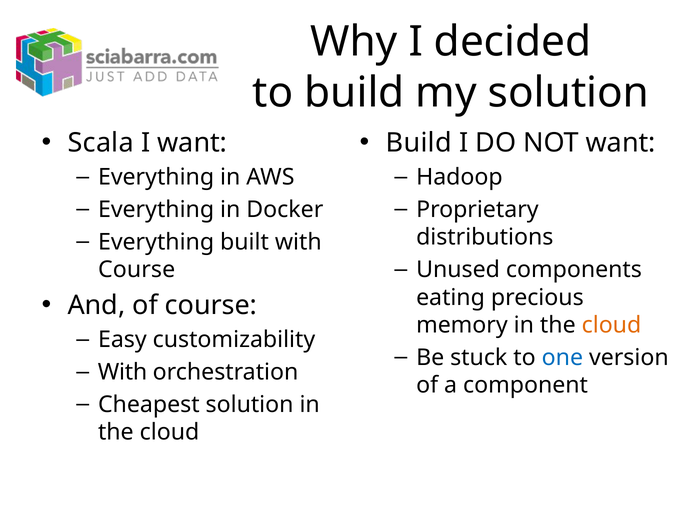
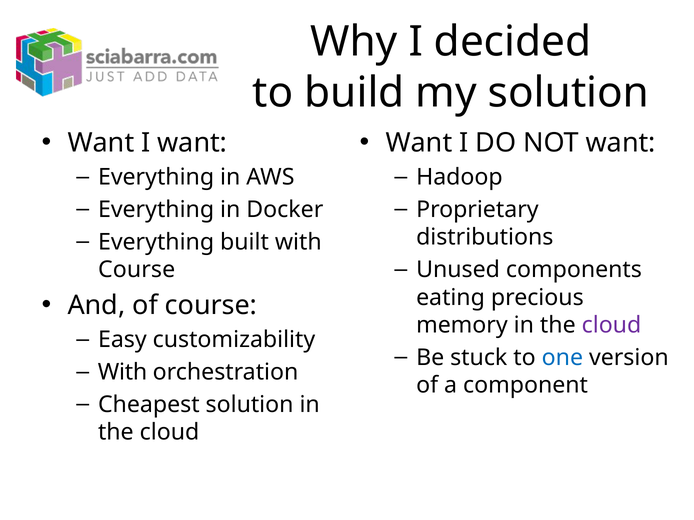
Scala at (101, 143): Scala -> Want
Build at (419, 143): Build -> Want
cloud at (611, 325) colour: orange -> purple
